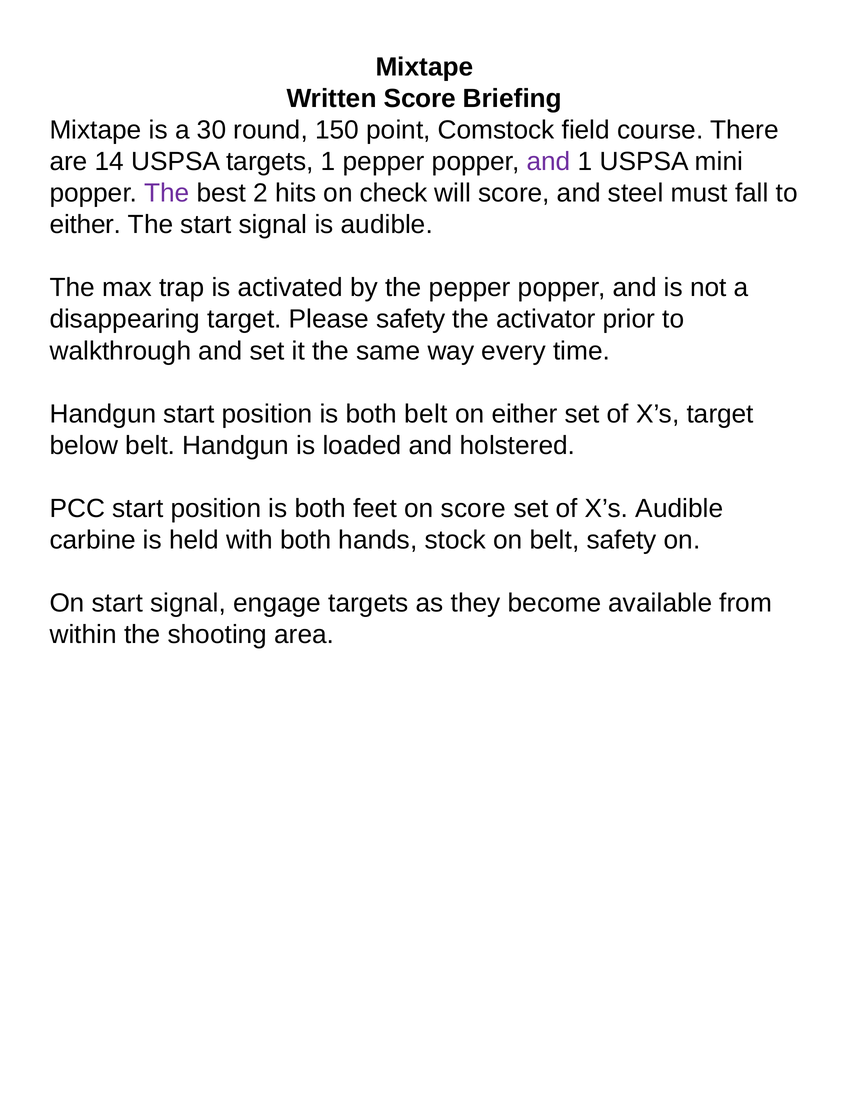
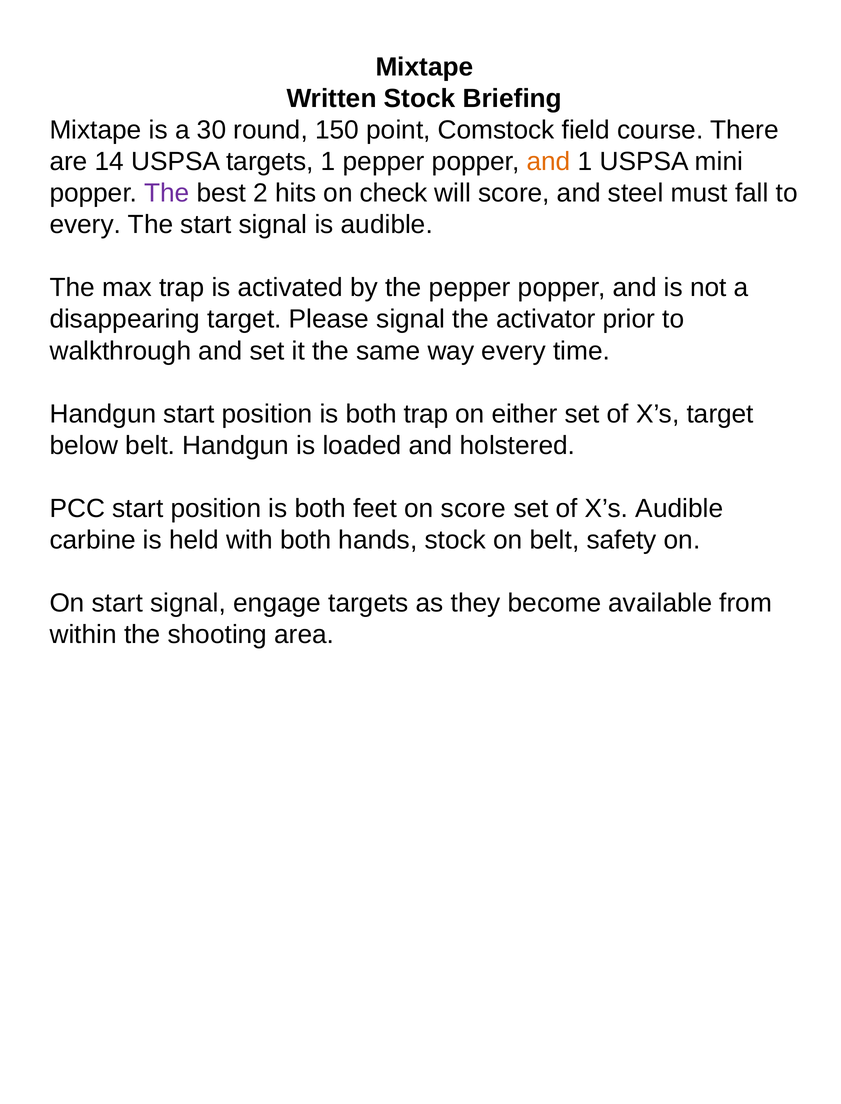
Written Score: Score -> Stock
and at (549, 162) colour: purple -> orange
either at (85, 225): either -> every
Please safety: safety -> signal
both belt: belt -> trap
